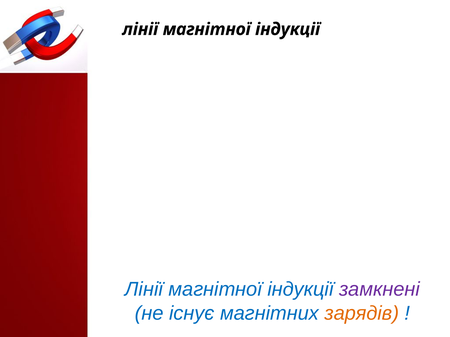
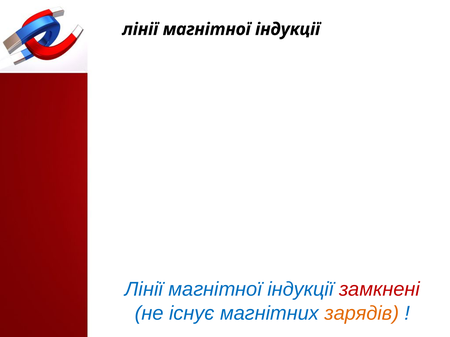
замкнені colour: purple -> red
